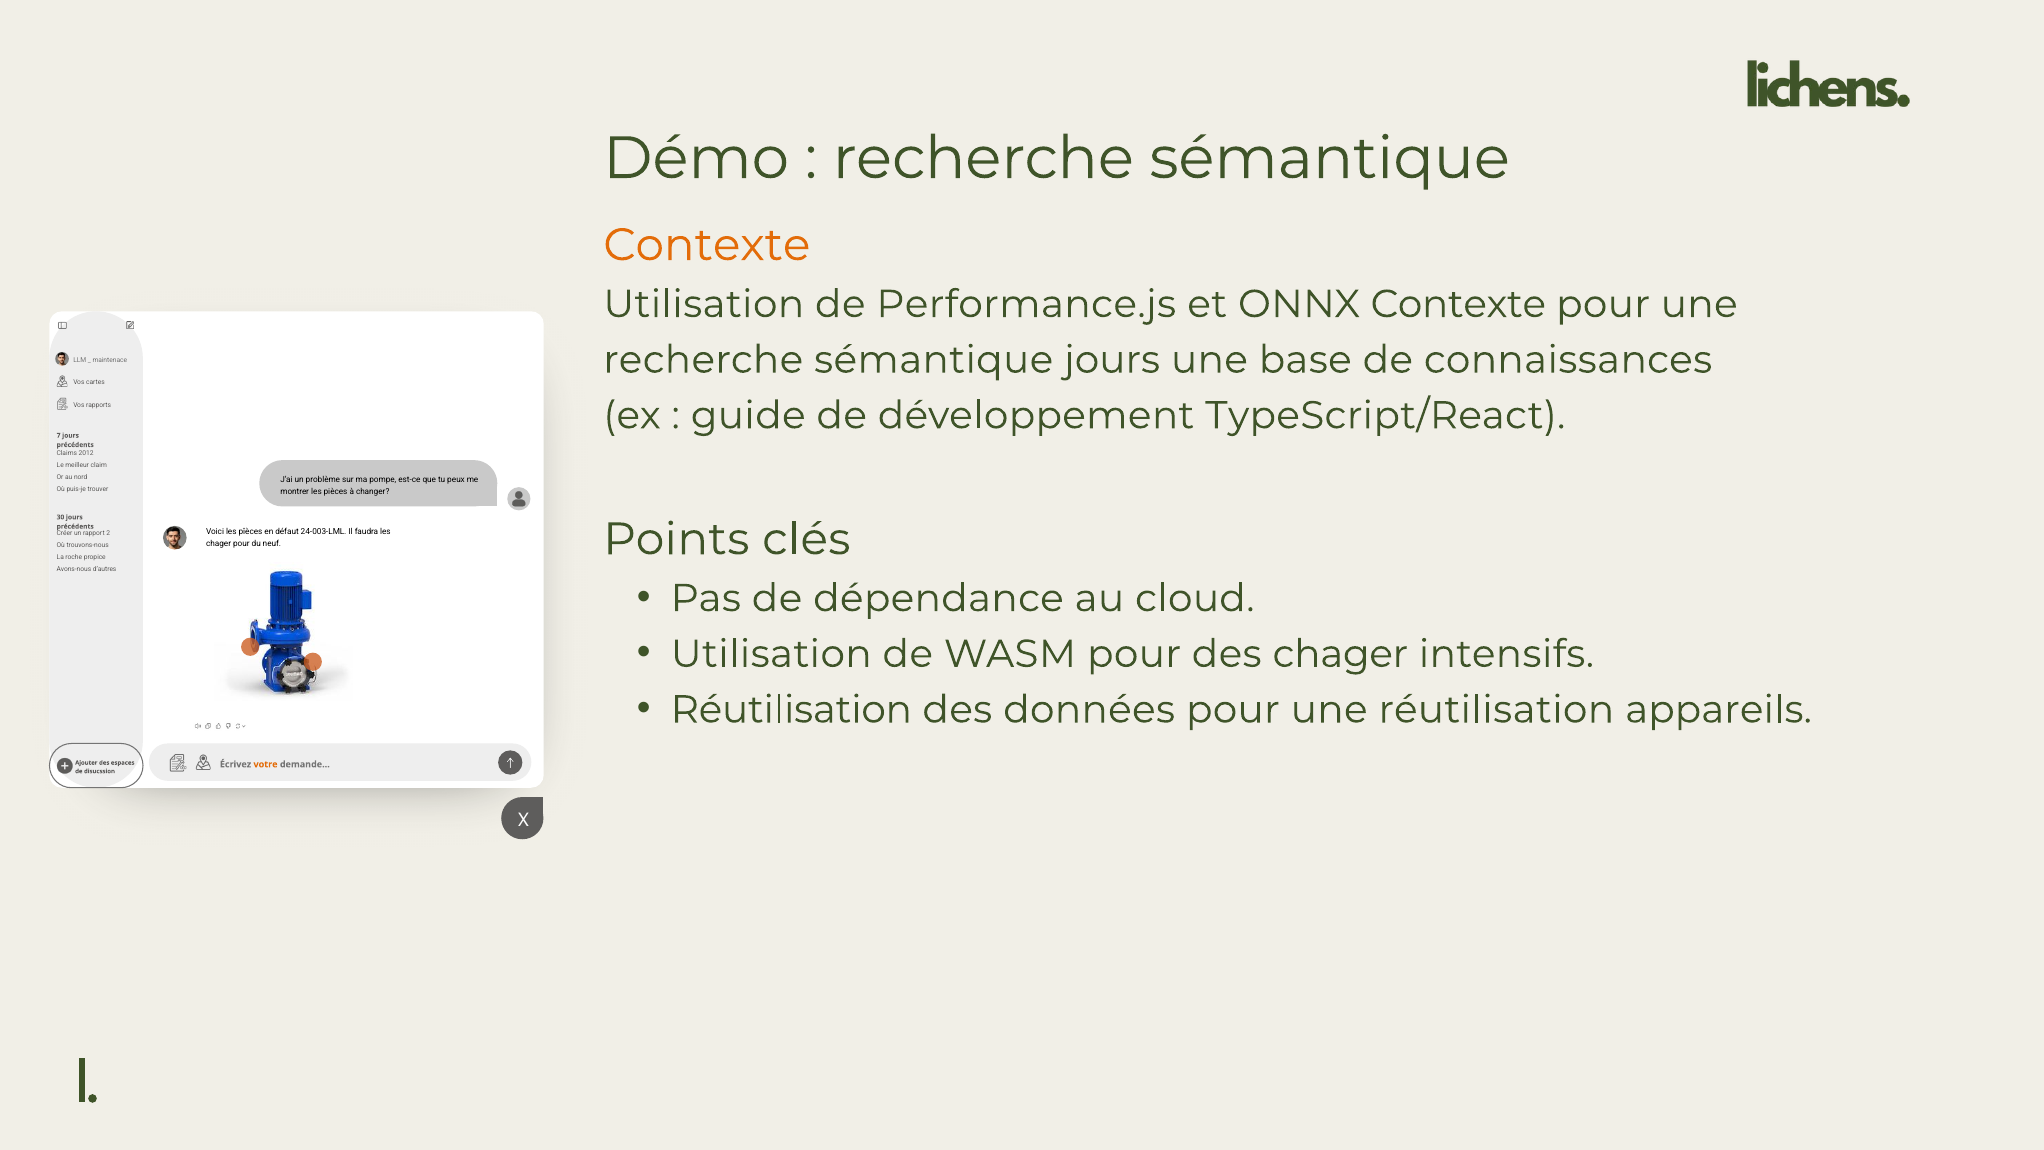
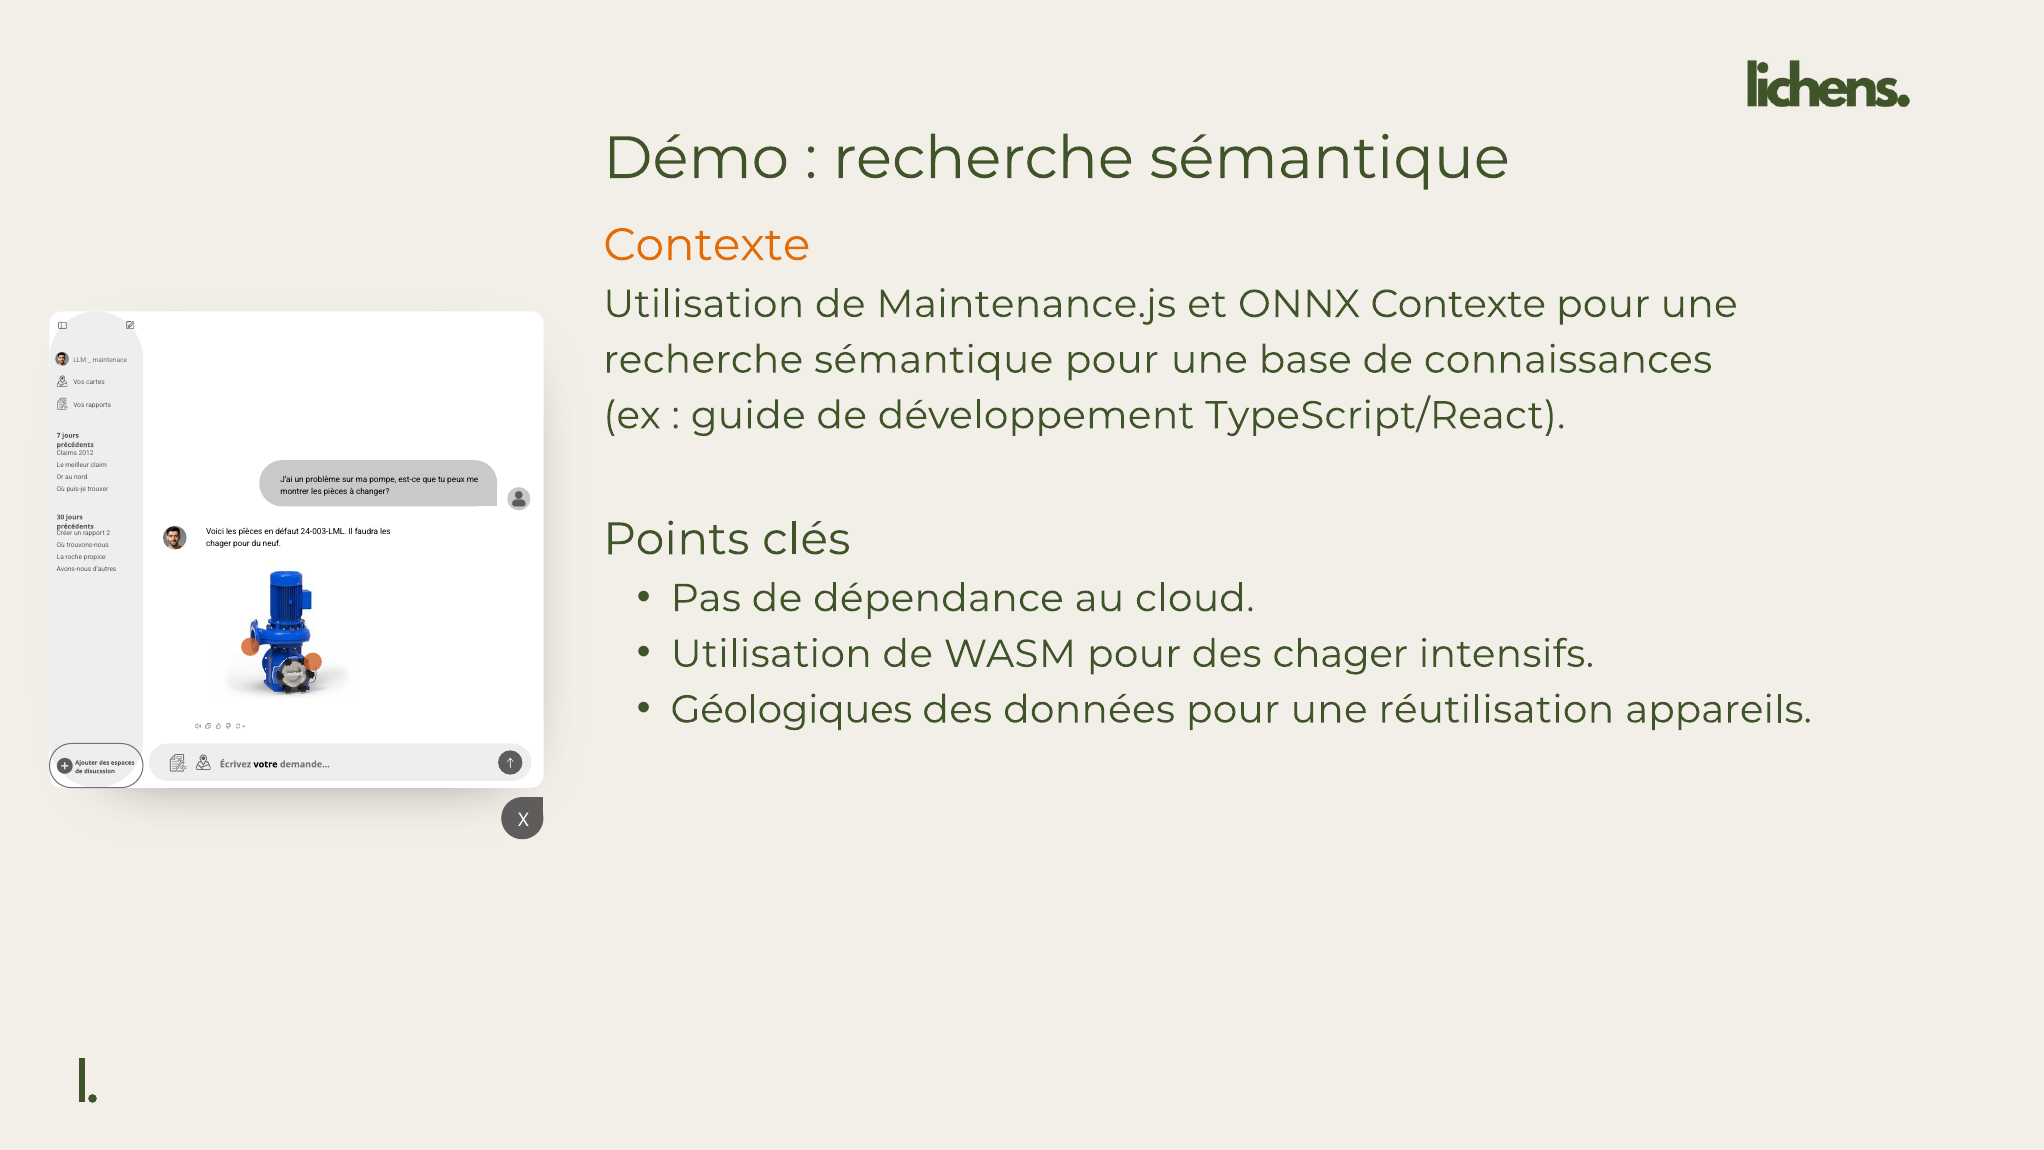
Performance.js: Performance.js -> Maintenance.js
sémantique jours: jours -> pour
Réutilisation at (791, 709): Réutilisation -> Géologiques
votre colour: orange -> black
